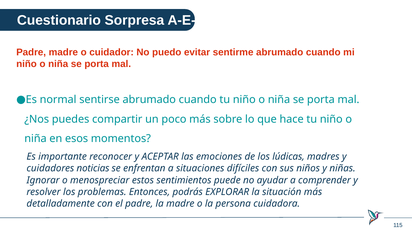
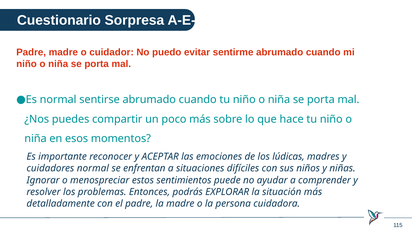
cuidadores noticias: noticias -> normal
